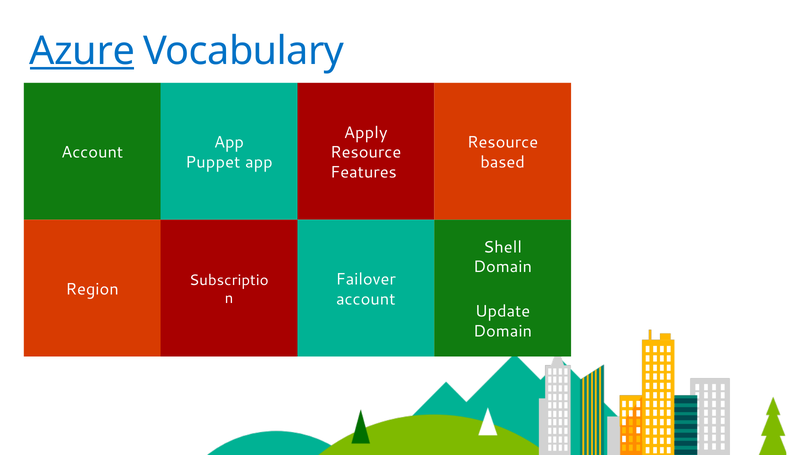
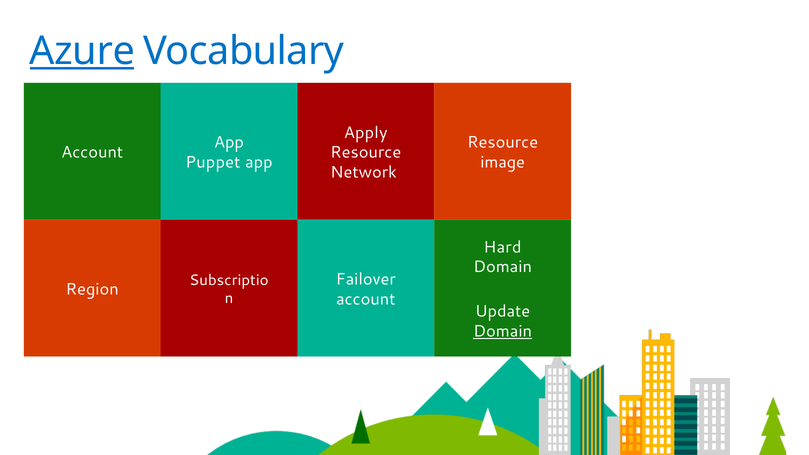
based: based -> image
Features: Features -> Network
Shell: Shell -> Hard
Domain at (503, 331) underline: none -> present
